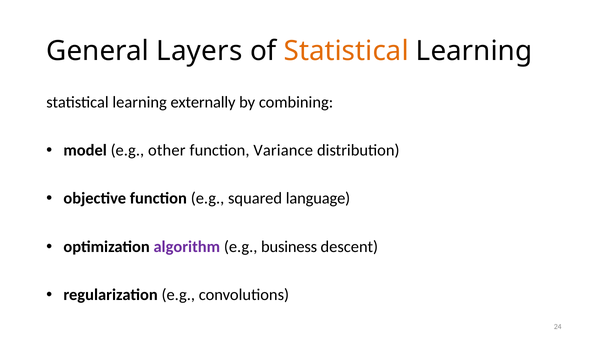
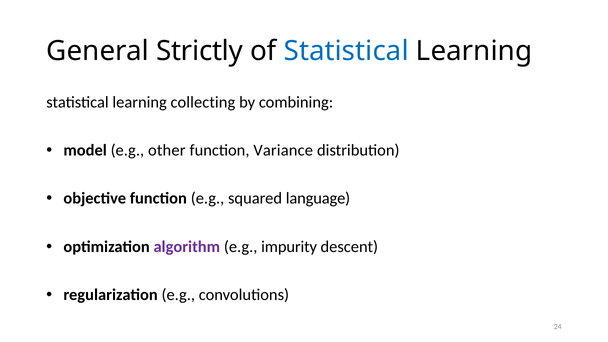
Layers: Layers -> Strictly
Statistical at (346, 51) colour: orange -> blue
externally: externally -> collecting
business: business -> impurity
